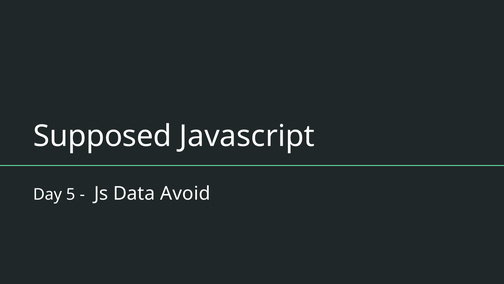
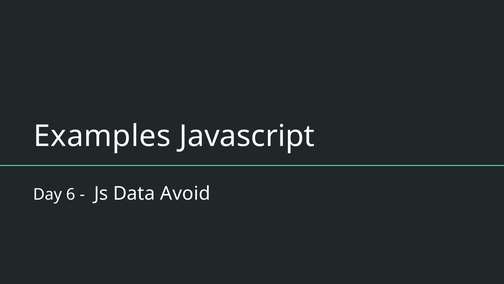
Supposed: Supposed -> Examples
5: 5 -> 6
